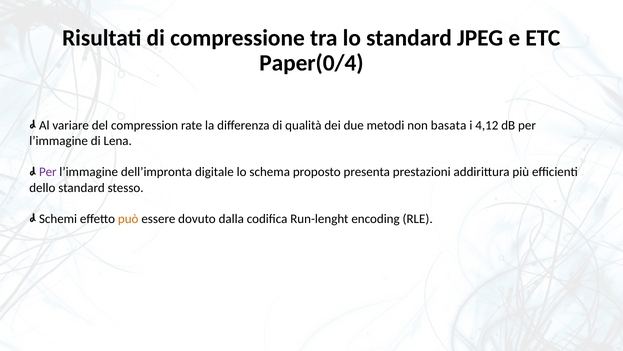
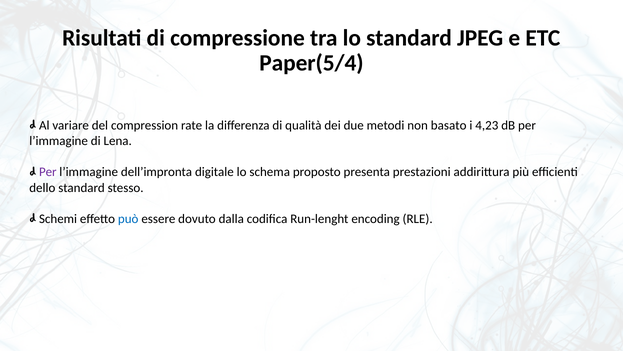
Paper(0/4: Paper(0/4 -> Paper(5/4
basata: basata -> basato
4,12: 4,12 -> 4,23
può colour: orange -> blue
